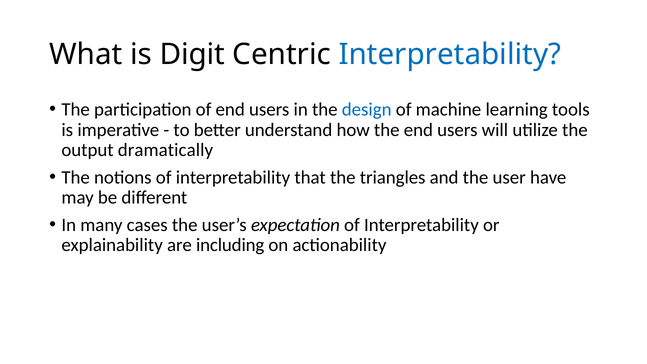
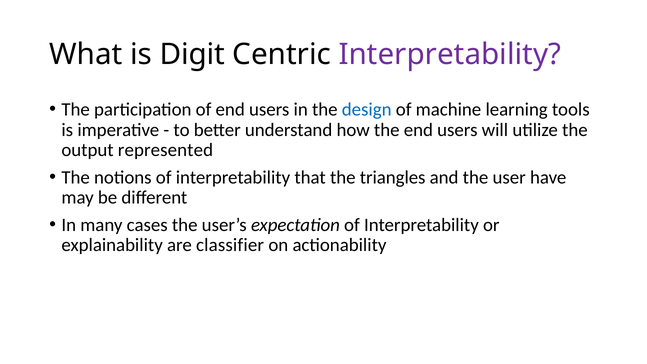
Interpretability at (450, 54) colour: blue -> purple
dramatically: dramatically -> represented
including: including -> classifier
